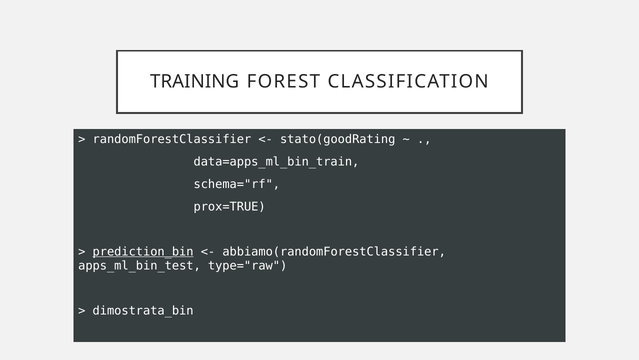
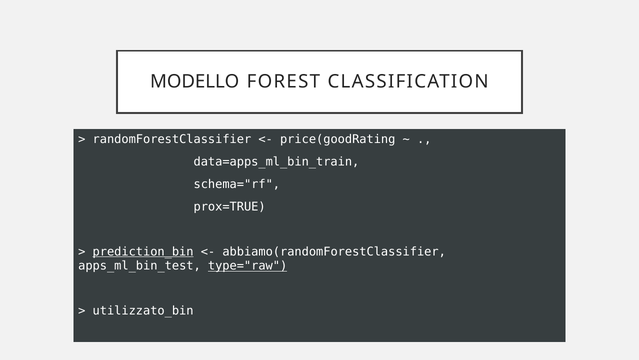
TRAINING: TRAINING -> MODELLO
stato(goodRating: stato(goodRating -> price(goodRating
type="raw underline: none -> present
dimostrata_bin: dimostrata_bin -> utilizzato_bin
